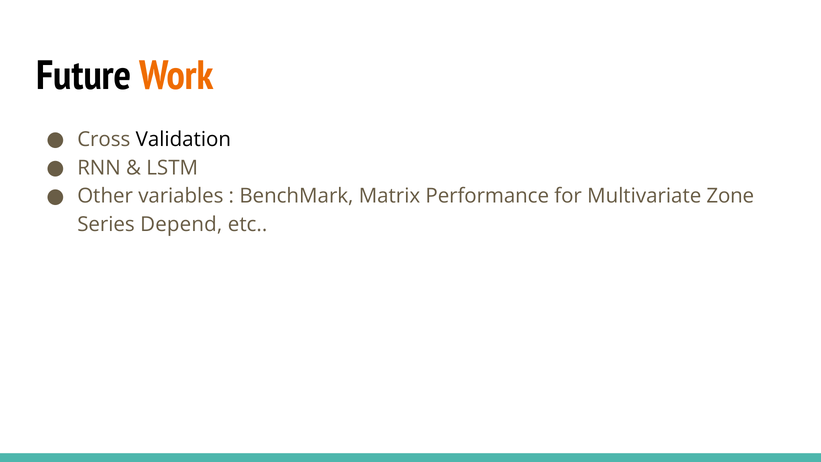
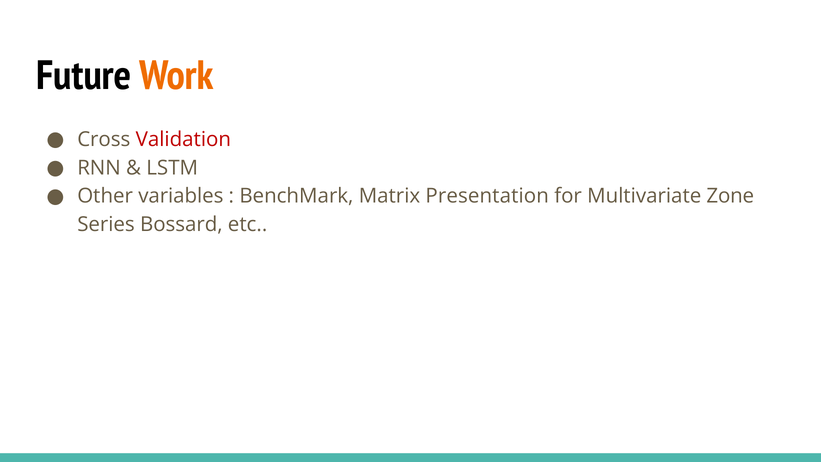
Validation colour: black -> red
Performance: Performance -> Presentation
Depend: Depend -> Bossard
